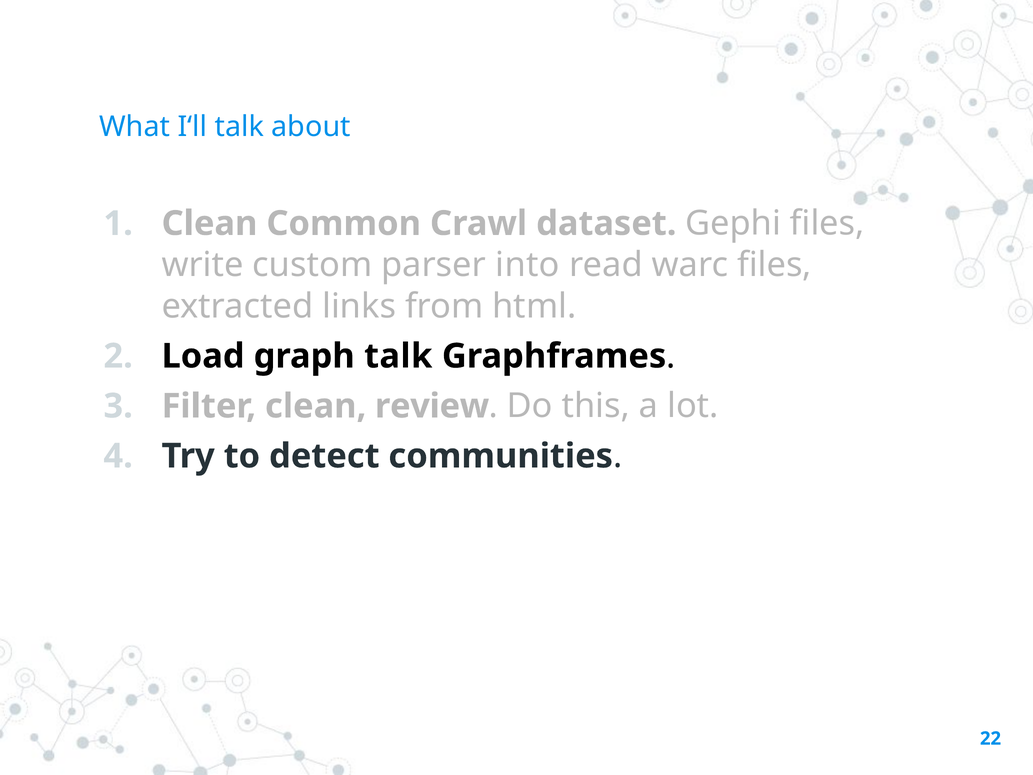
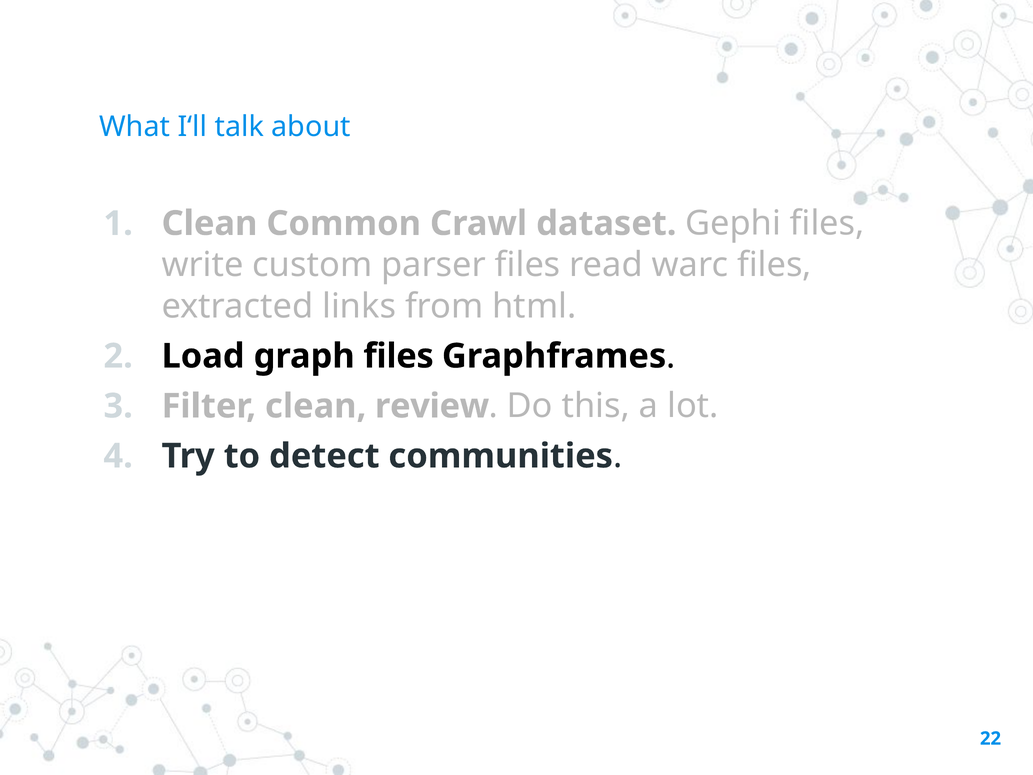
parser into: into -> files
graph talk: talk -> files
